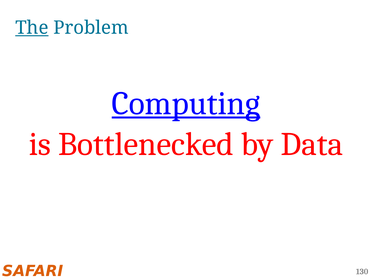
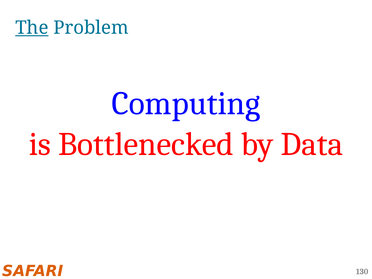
Computing underline: present -> none
